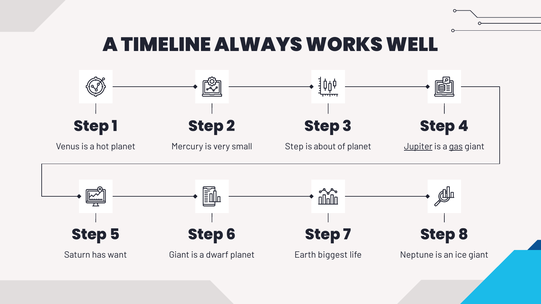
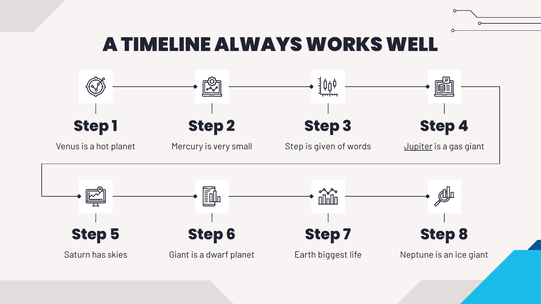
about: about -> given
of planet: planet -> words
gas underline: present -> none
want: want -> skies
